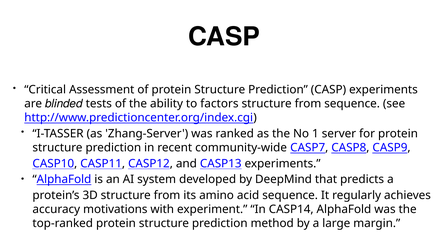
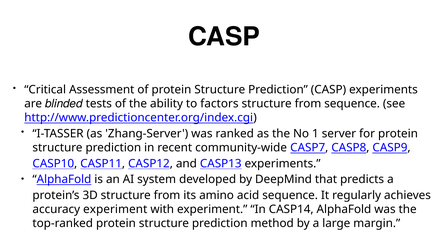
accuracy motivations: motivations -> experiment
